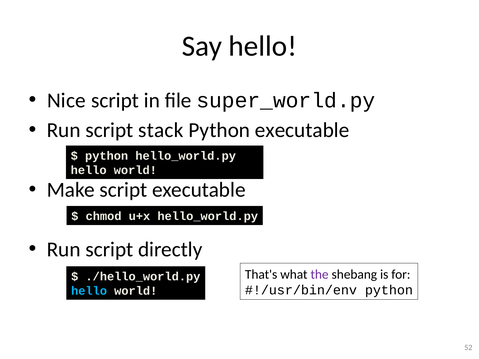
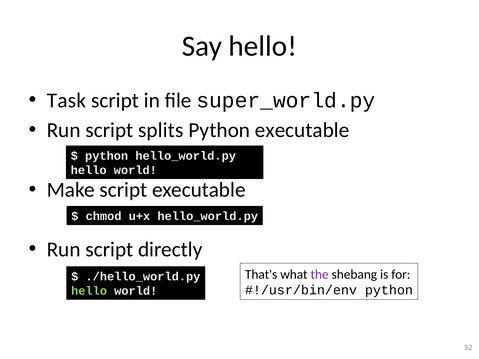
Nice: Nice -> Task
stack: stack -> splits
hello at (89, 291) colour: light blue -> light green
